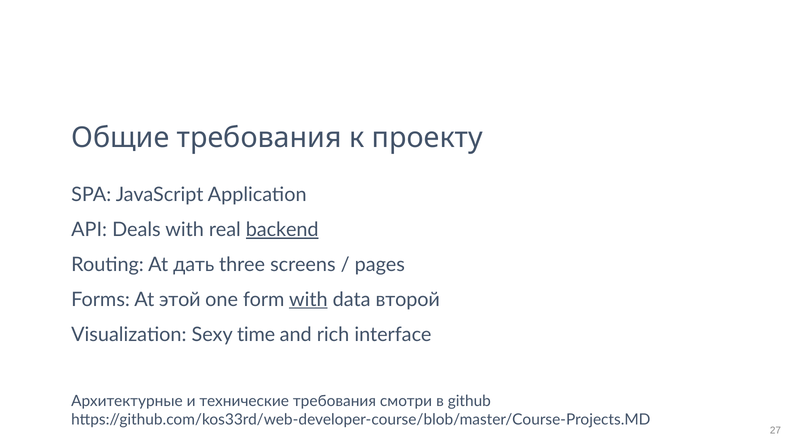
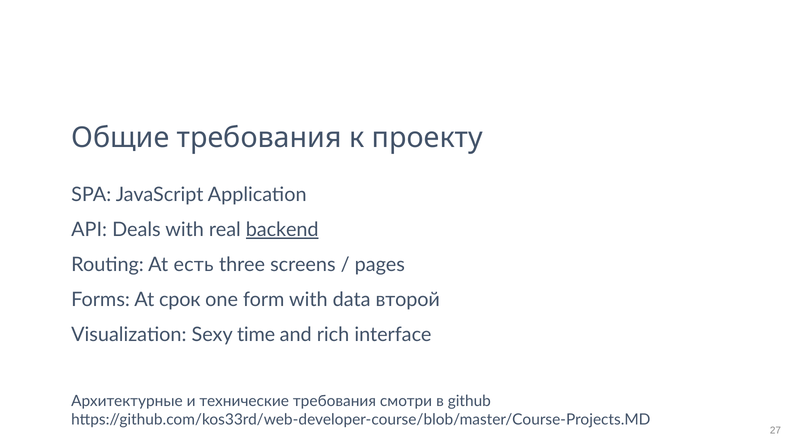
дать: дать -> есть
этой: этой -> срок
with at (308, 299) underline: present -> none
